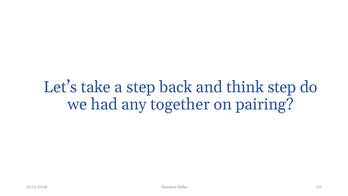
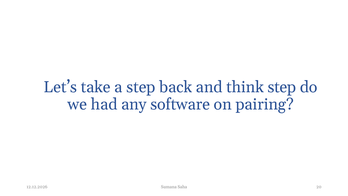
together: together -> software
